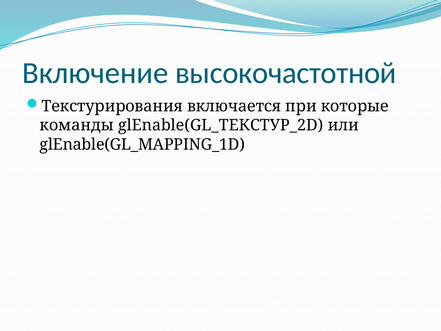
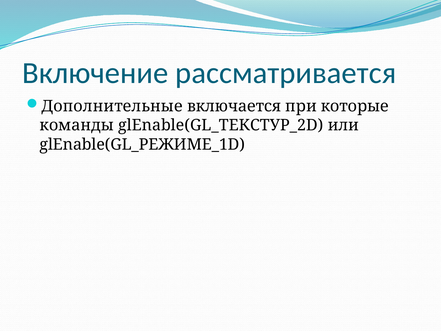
высокочастотной: высокочастотной -> рассматривается
Текстурирования: Текстурирования -> Дополнительные
glEnable(GL_MAPPING_1D: glEnable(GL_MAPPING_1D -> glEnable(GL_РЕЖИМЕ_1D
